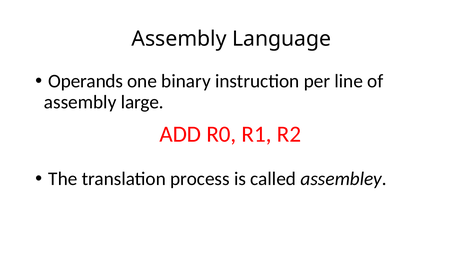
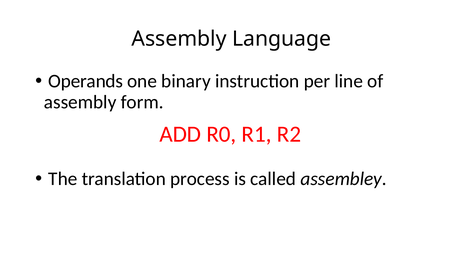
large: large -> form
